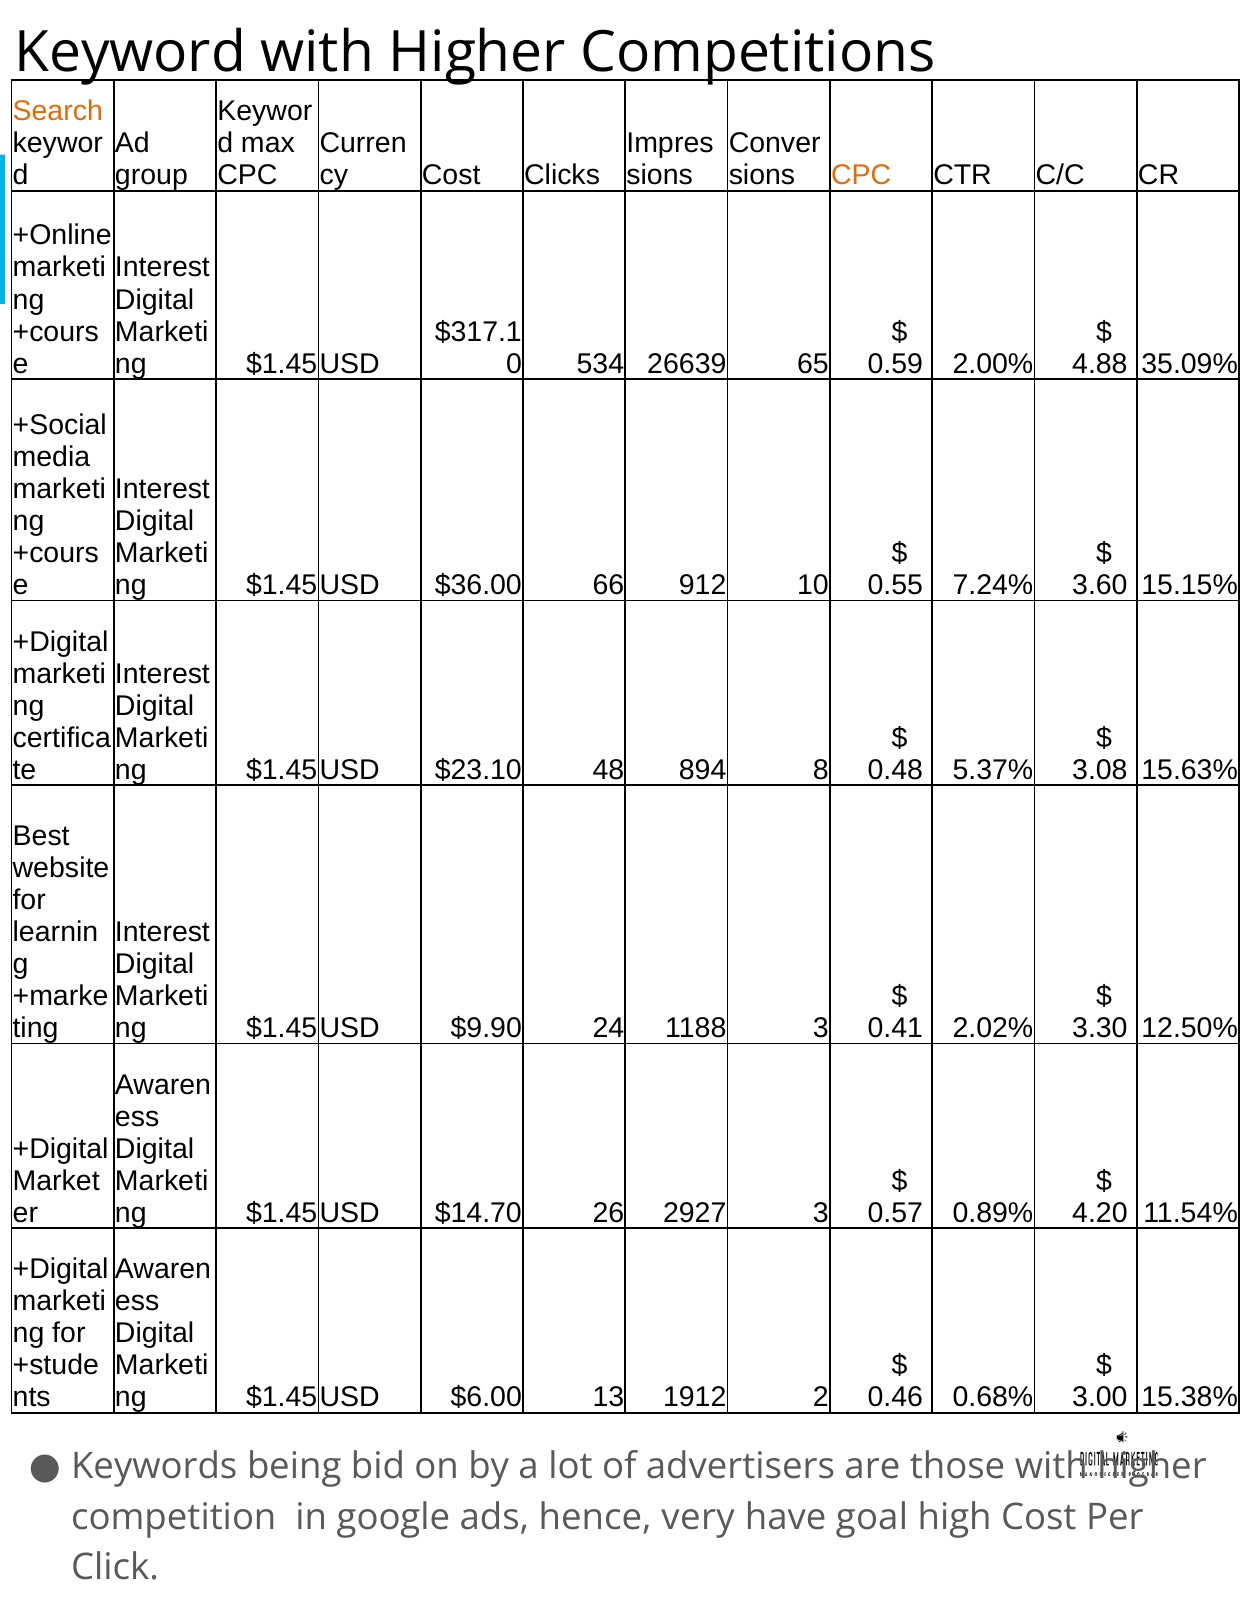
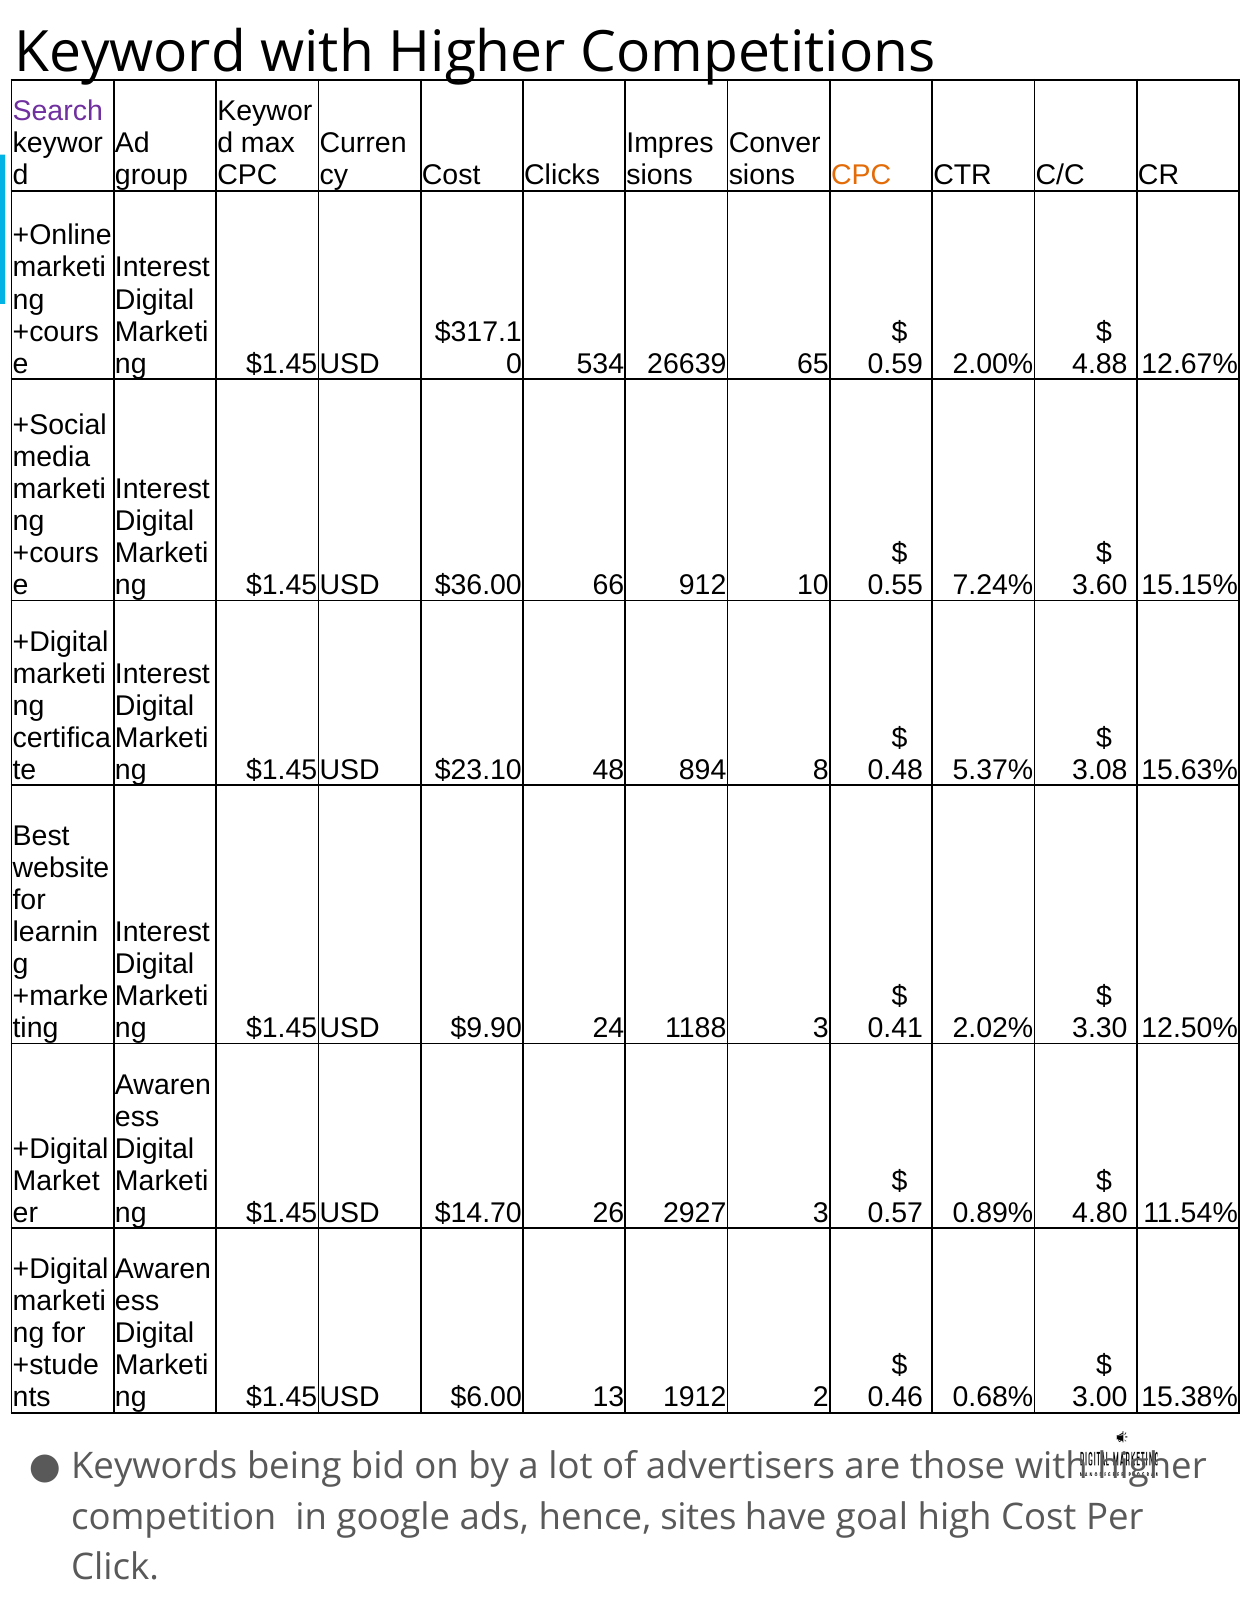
Search colour: orange -> purple
35.09%: 35.09% -> 12.67%
4.20: 4.20 -> 4.80
very: very -> sites
